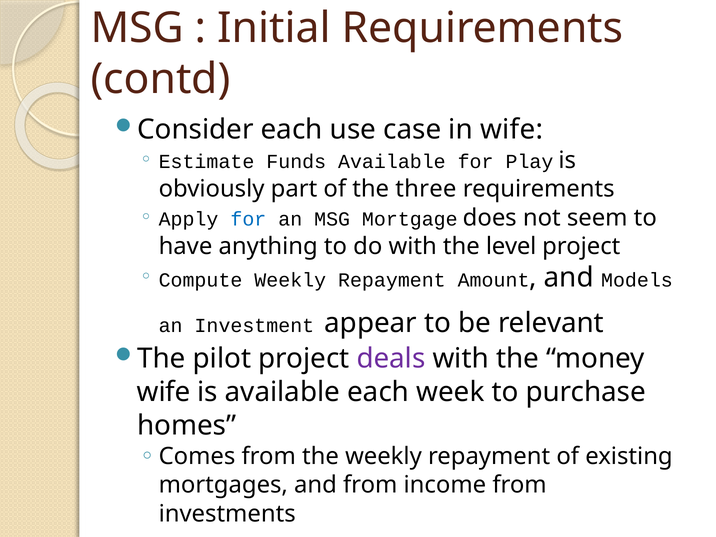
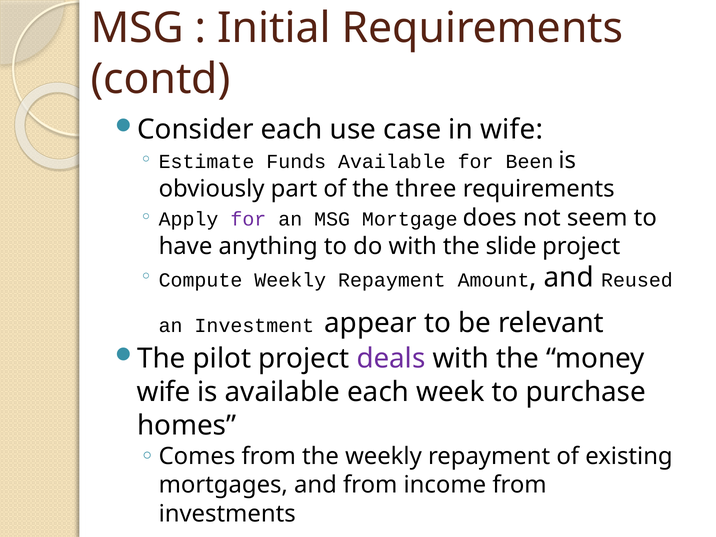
Play: Play -> Been
for at (248, 219) colour: blue -> purple
level: level -> slide
Models: Models -> Reused
